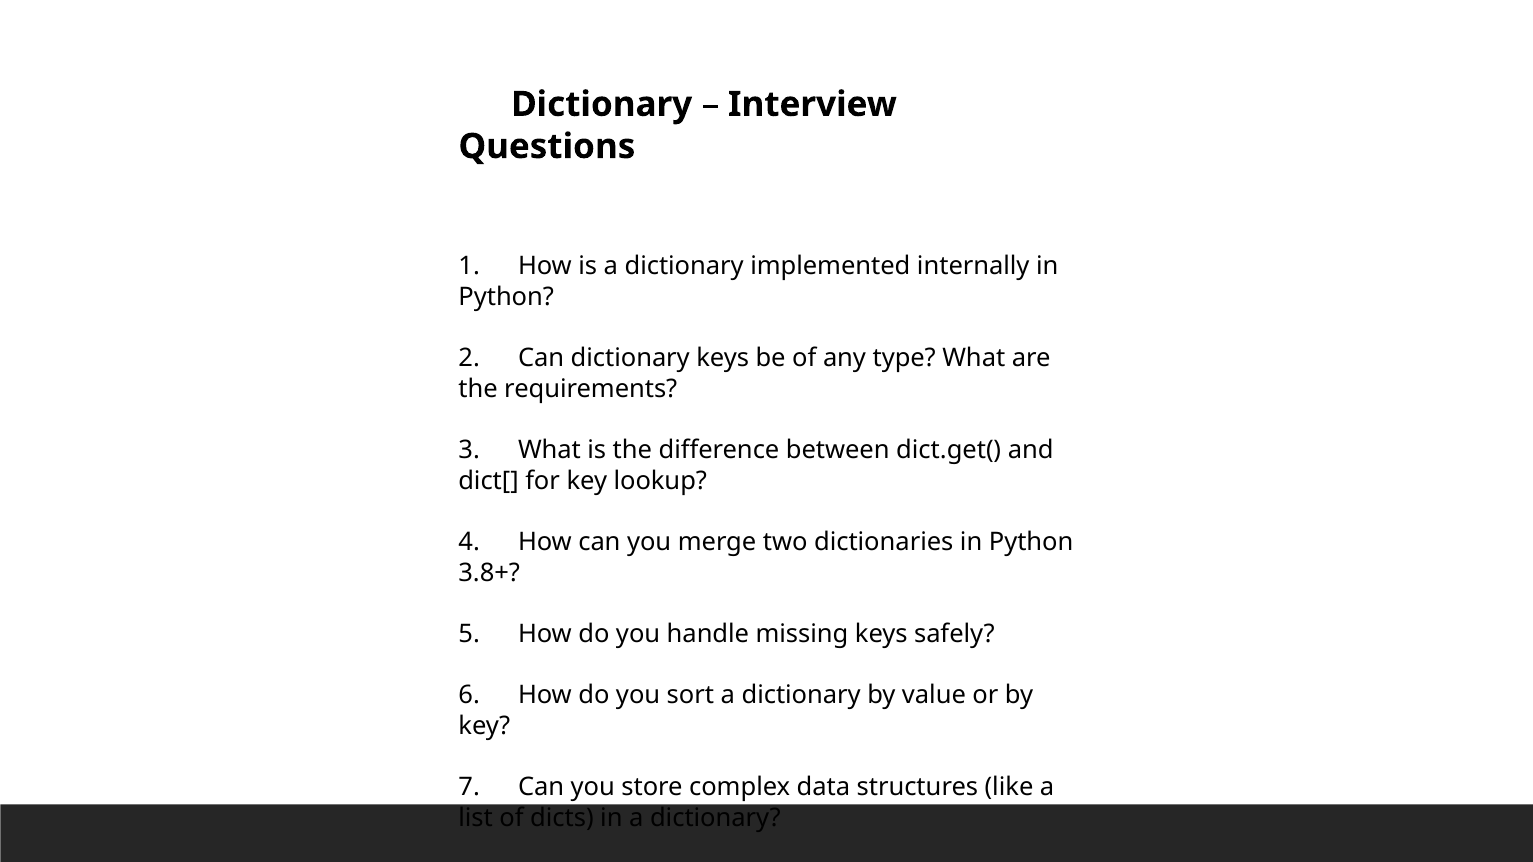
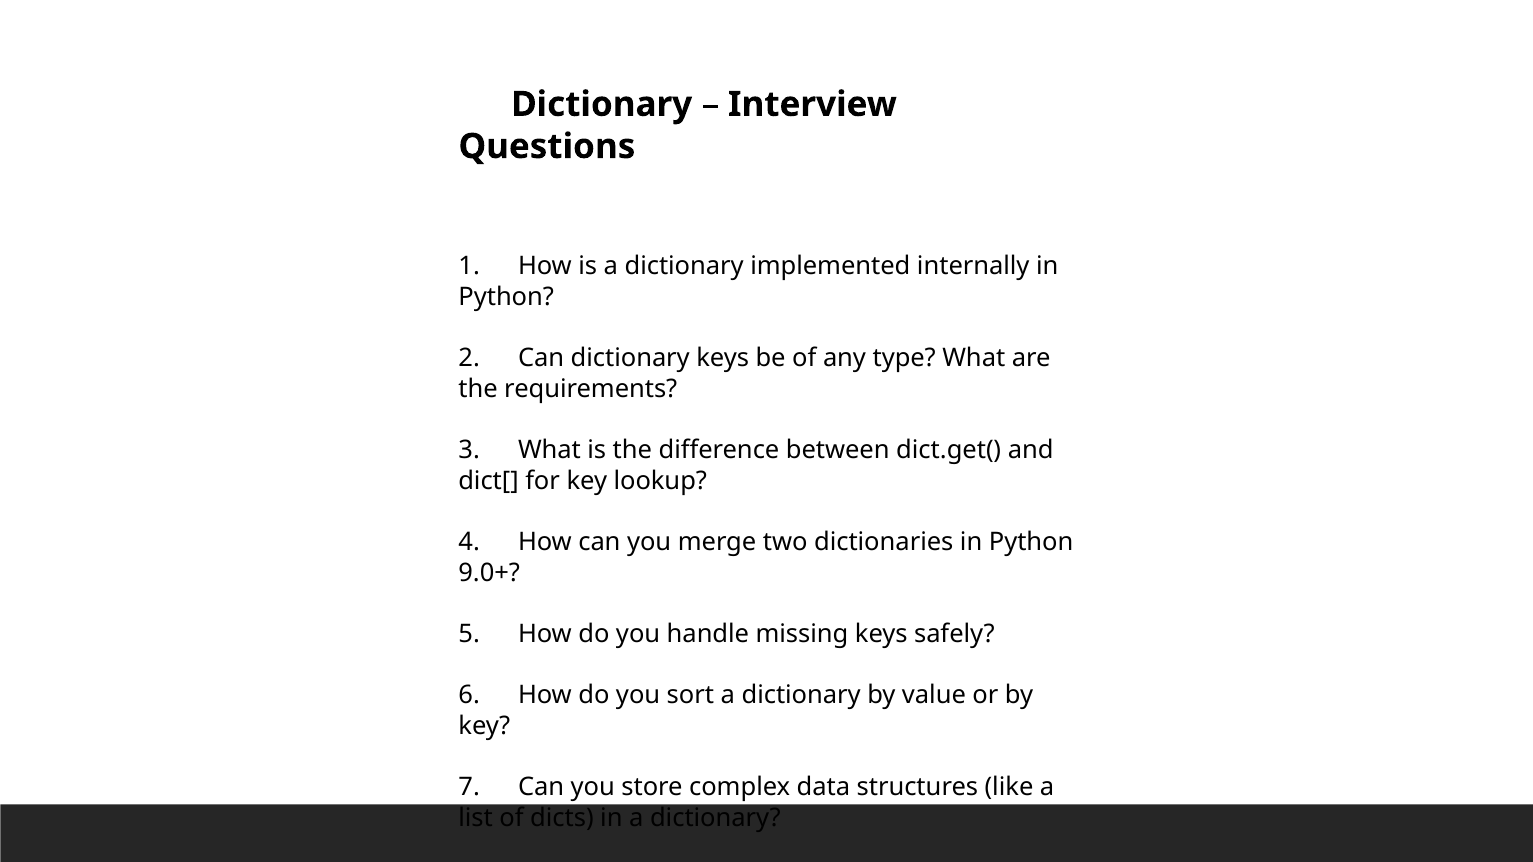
3.8+: 3.8+ -> 9.0+
